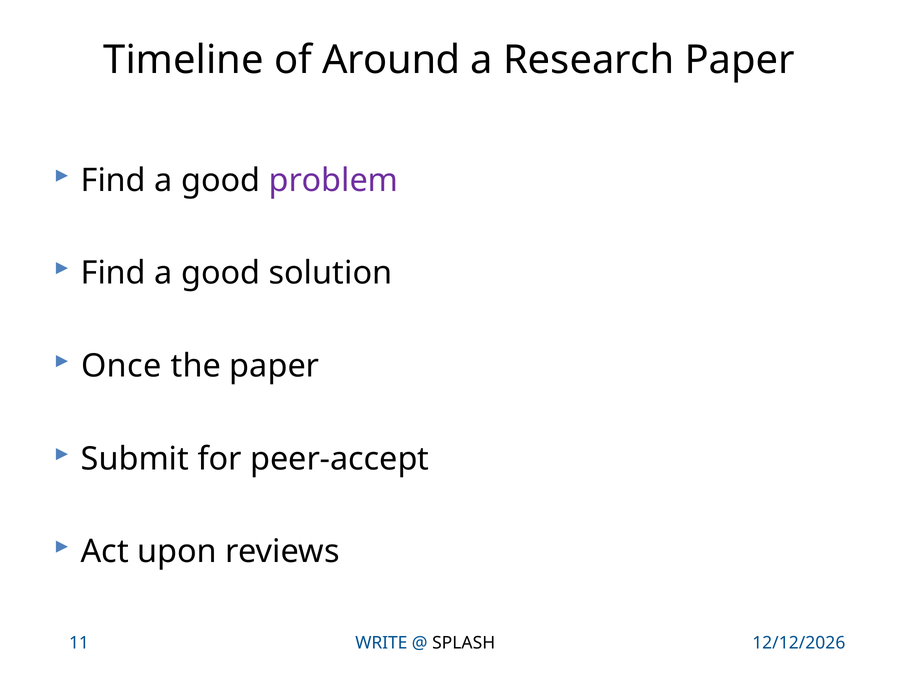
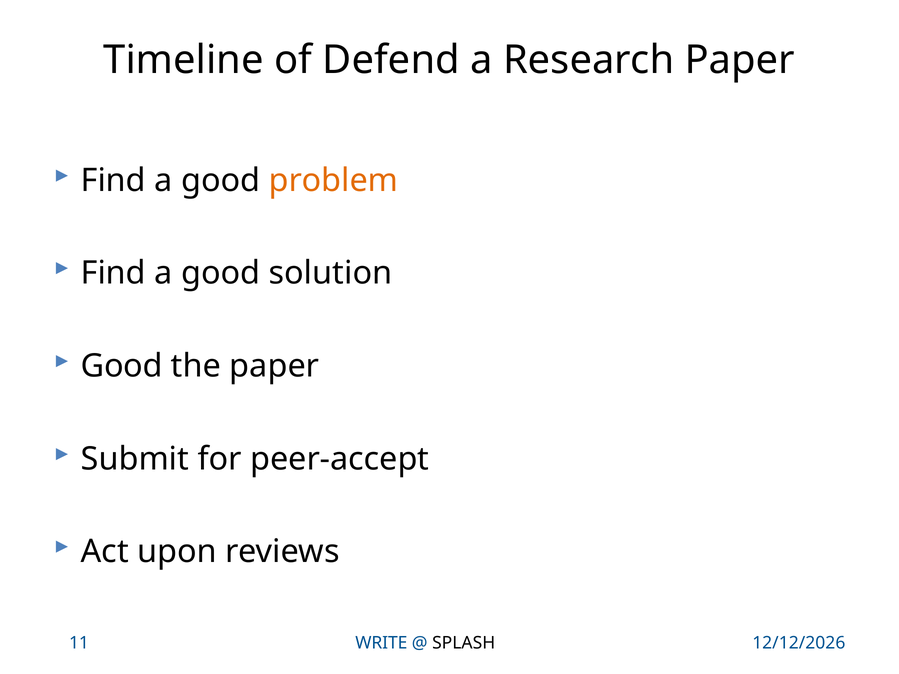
Around: Around -> Defend
problem colour: purple -> orange
Once at (121, 366): Once -> Good
